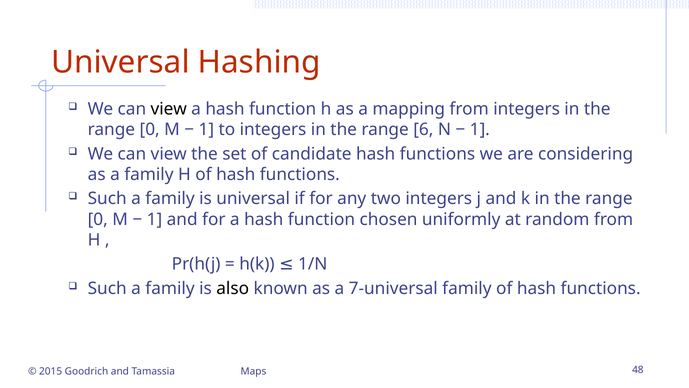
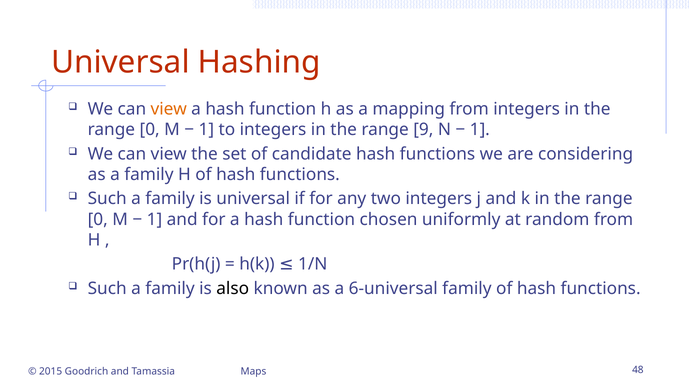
view at (169, 109) colour: black -> orange
6: 6 -> 9
7-universal: 7-universal -> 6-universal
